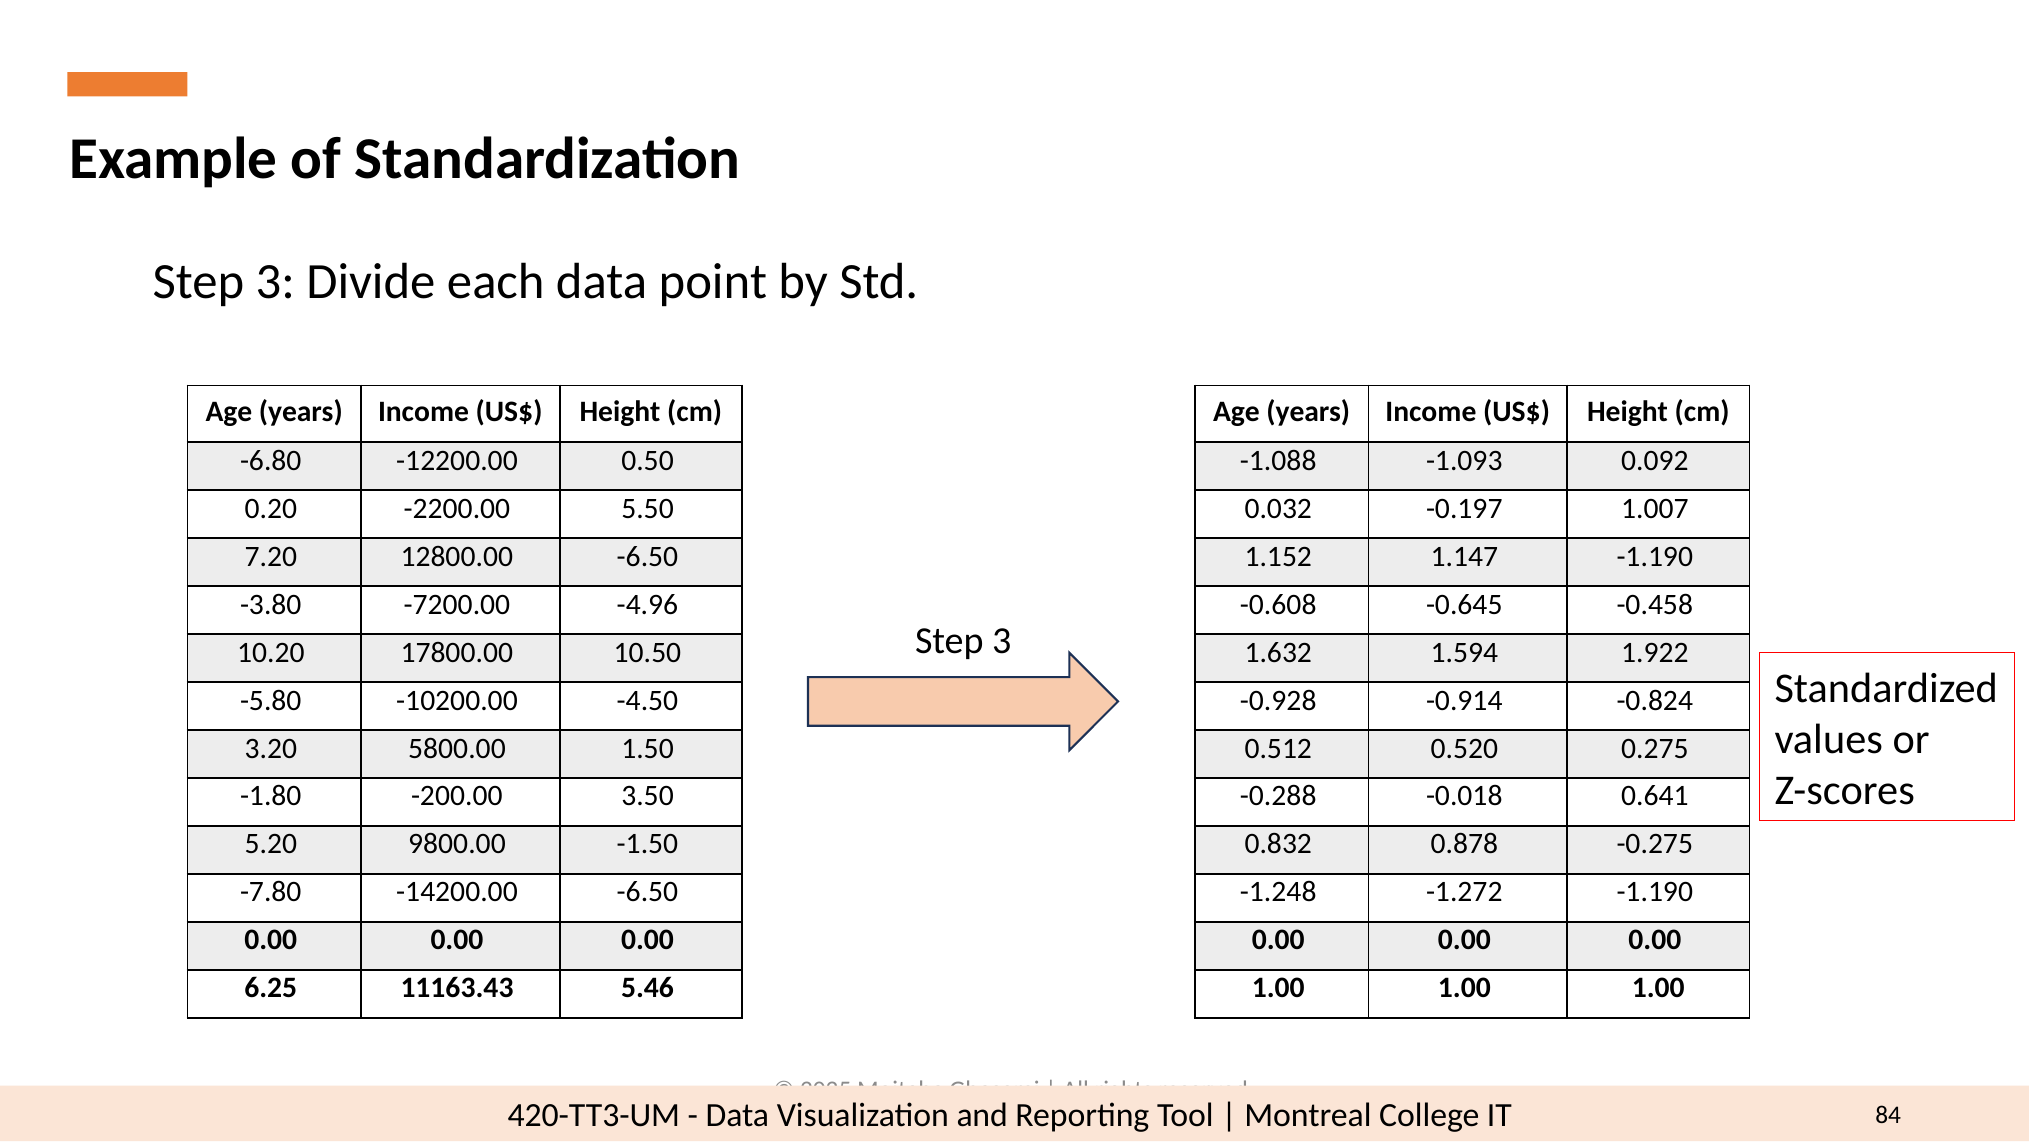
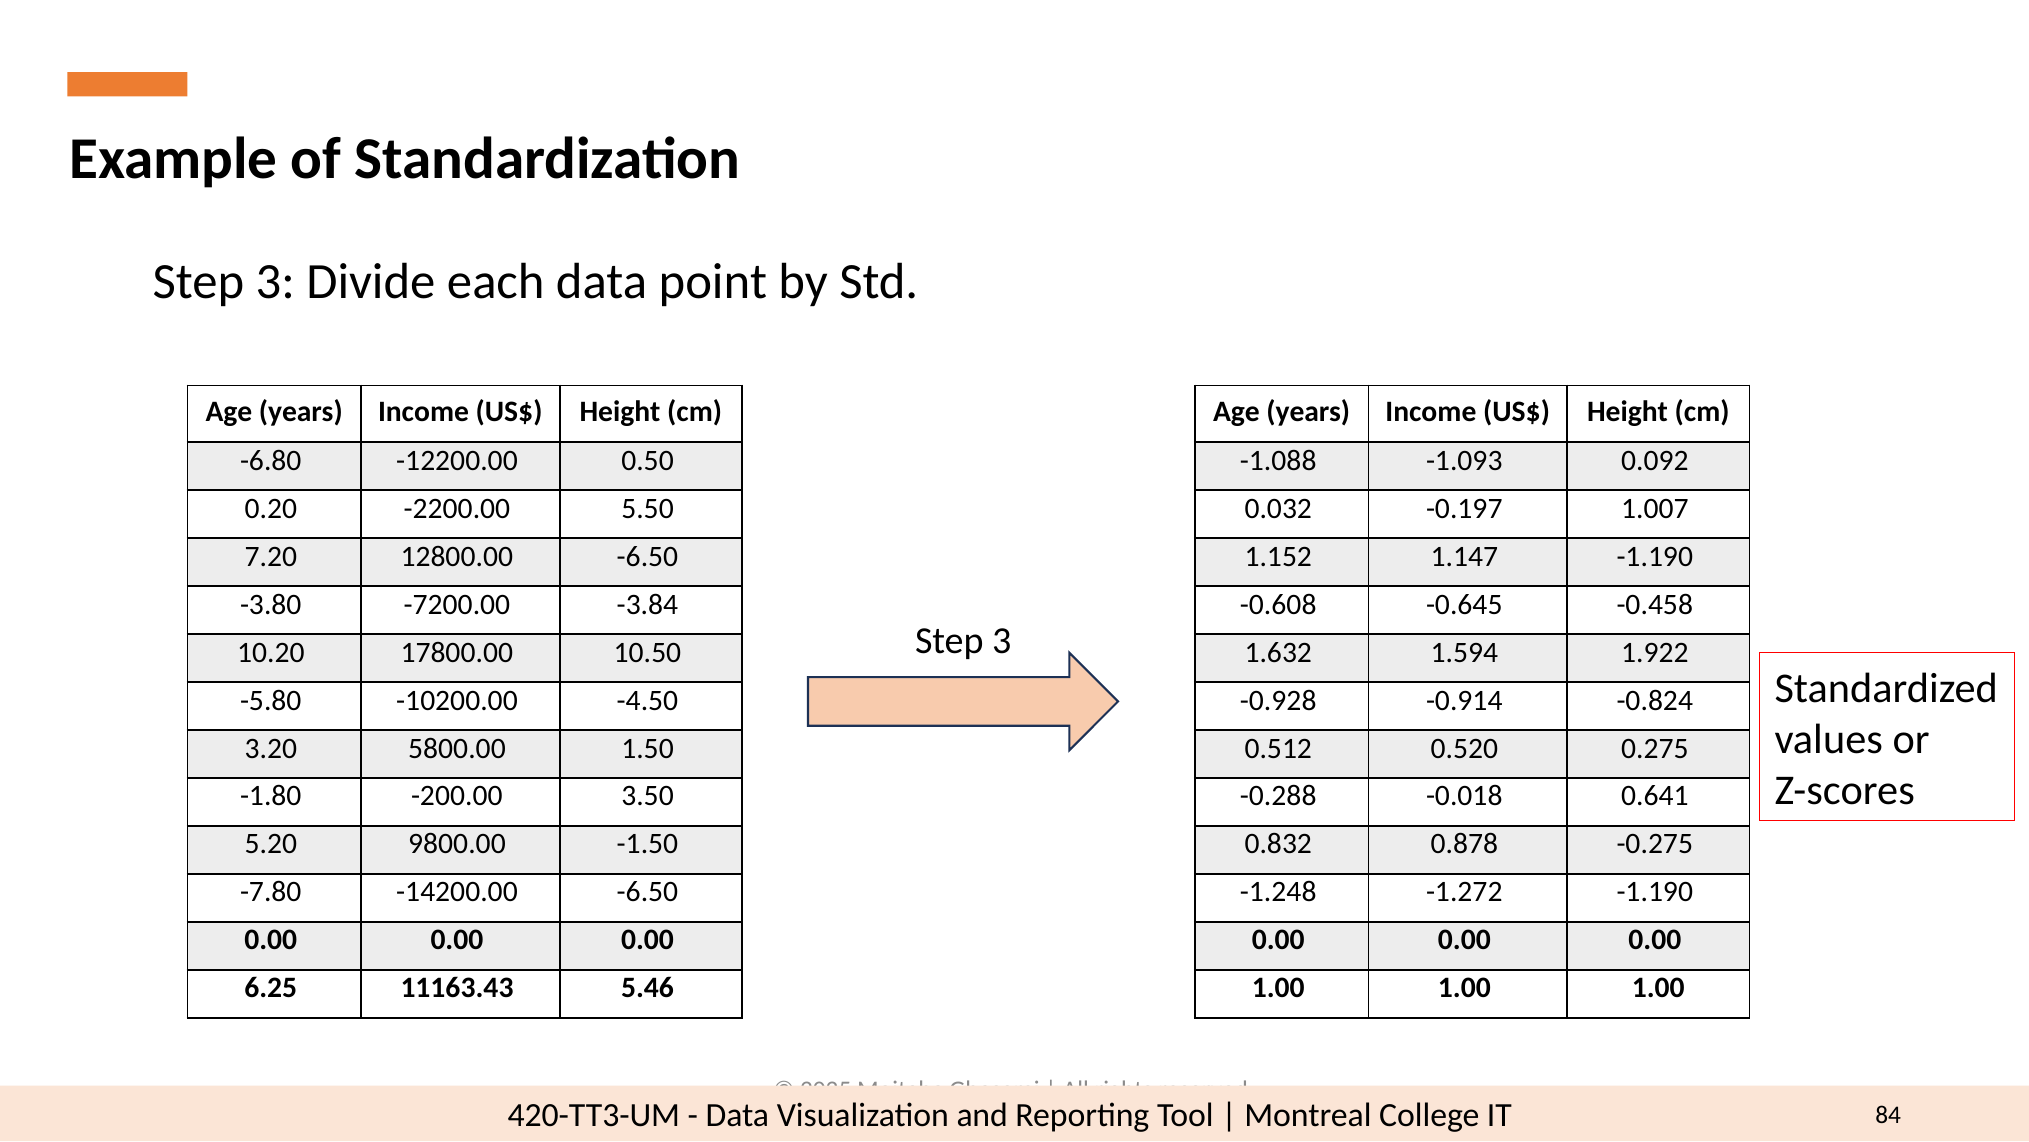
-4.96: -4.96 -> -3.84
